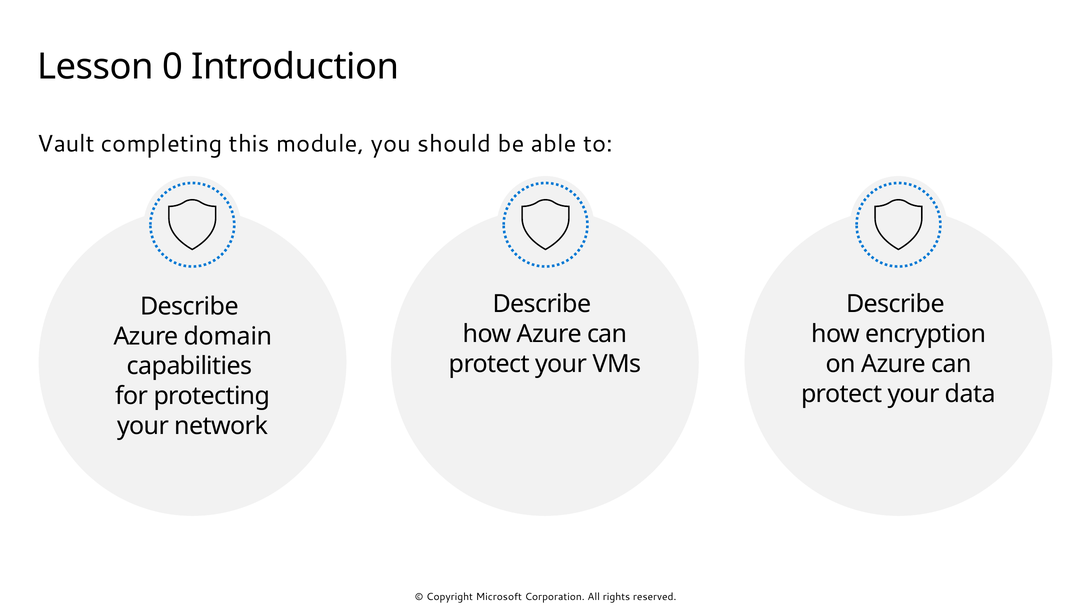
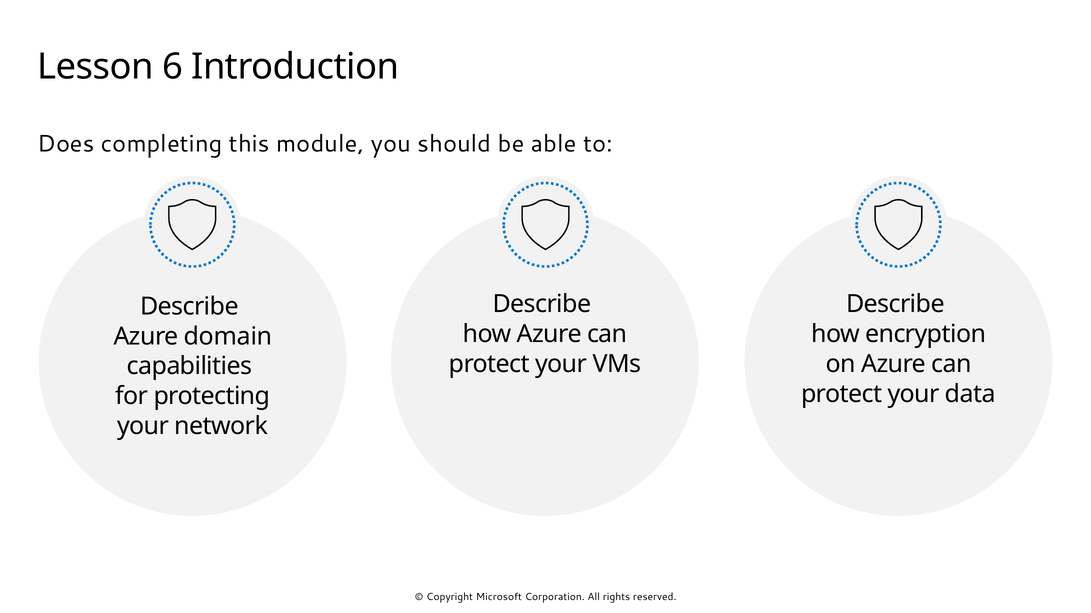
0: 0 -> 6
Vault: Vault -> Does
